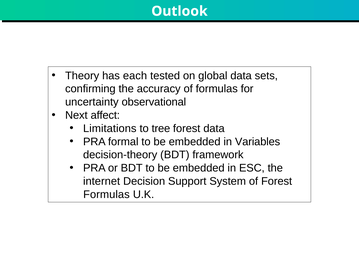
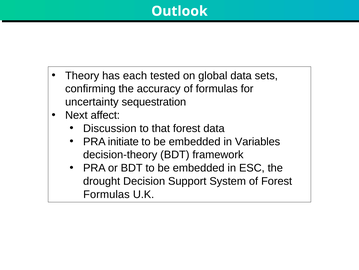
observational: observational -> sequestration
Limitations: Limitations -> Discussion
tree: tree -> that
formal: formal -> initiate
internet: internet -> drought
